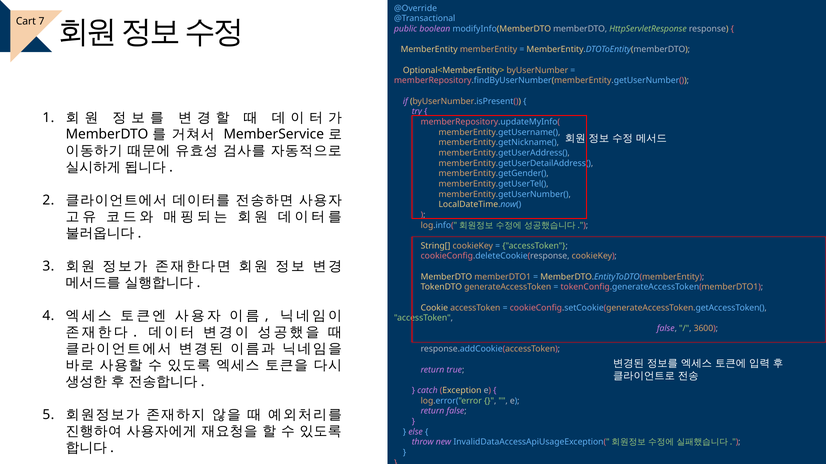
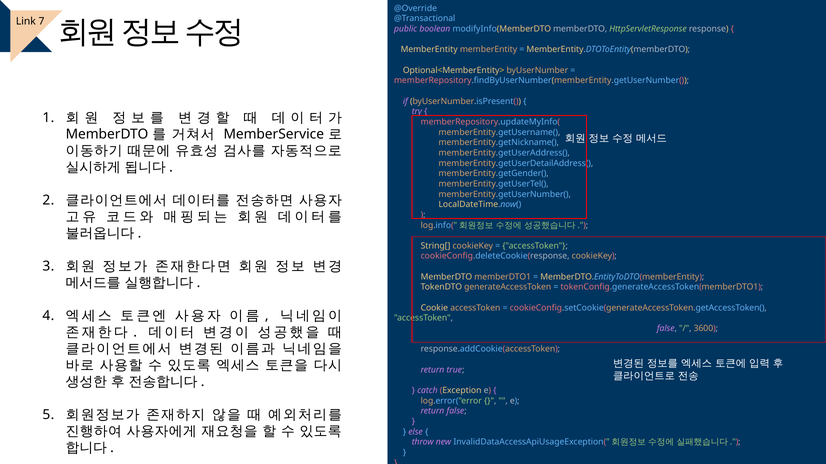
Cart: Cart -> Link
